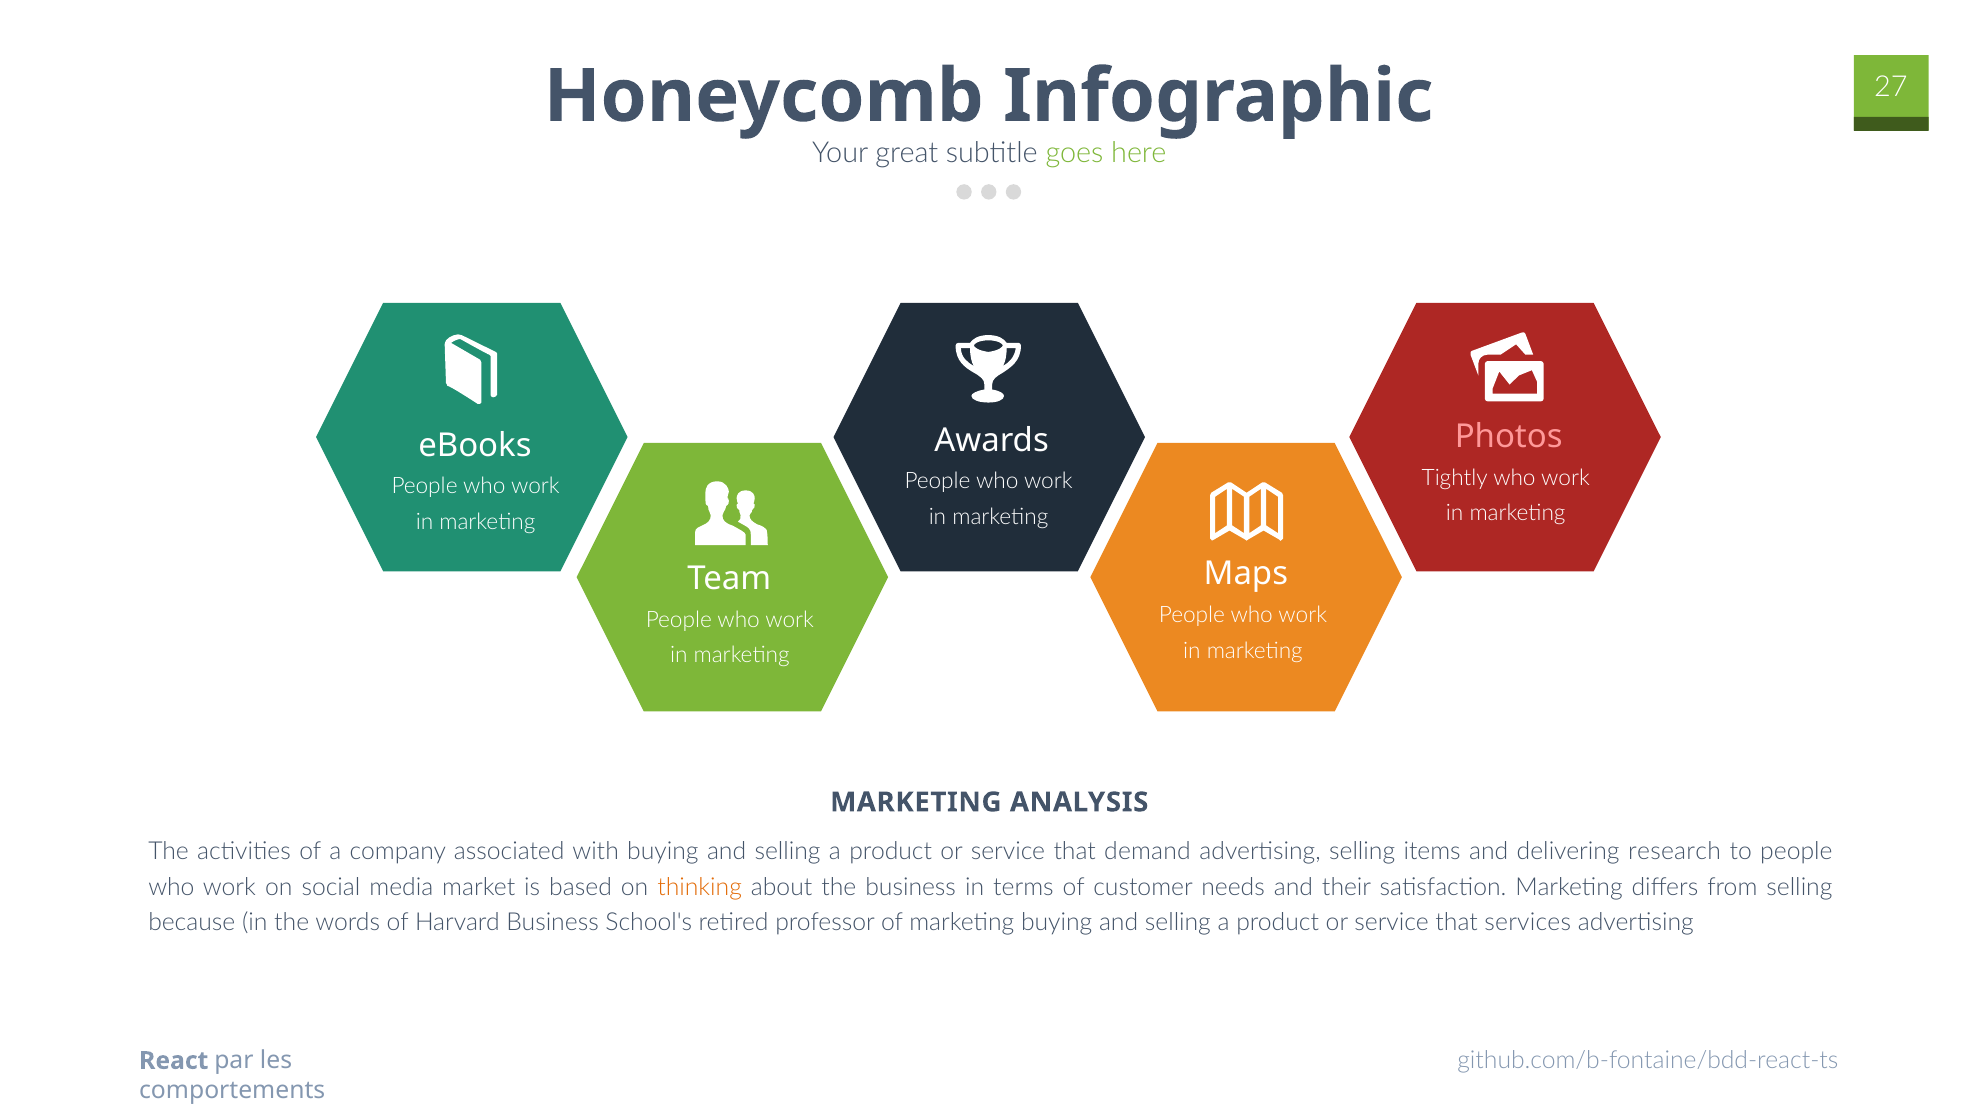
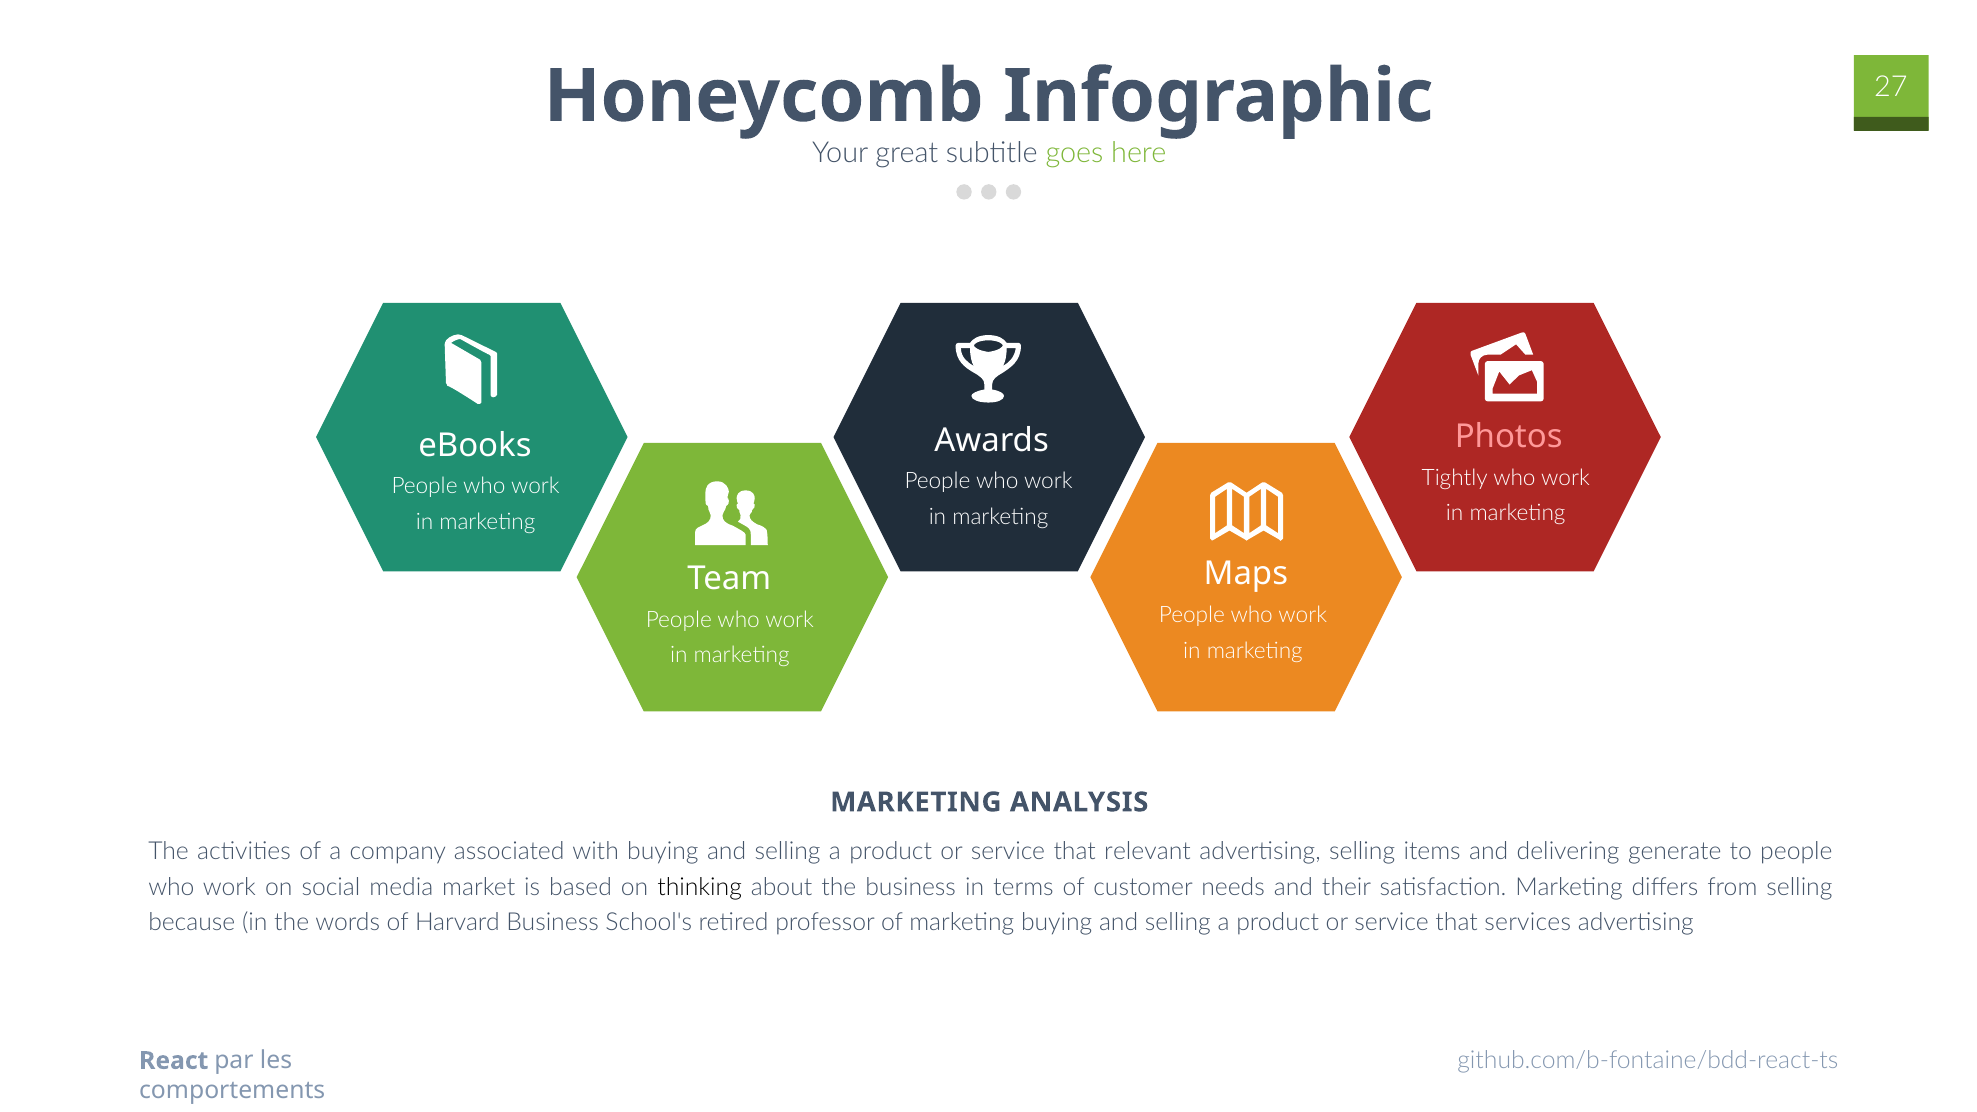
demand: demand -> relevant
research: research -> generate
thinking colour: orange -> black
